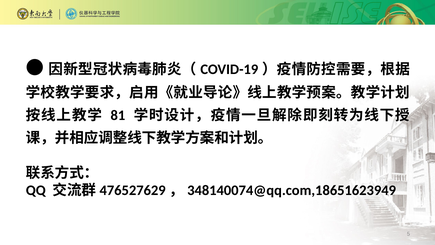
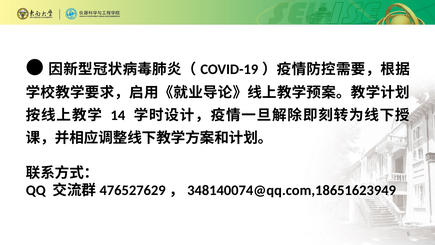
81: 81 -> 14
